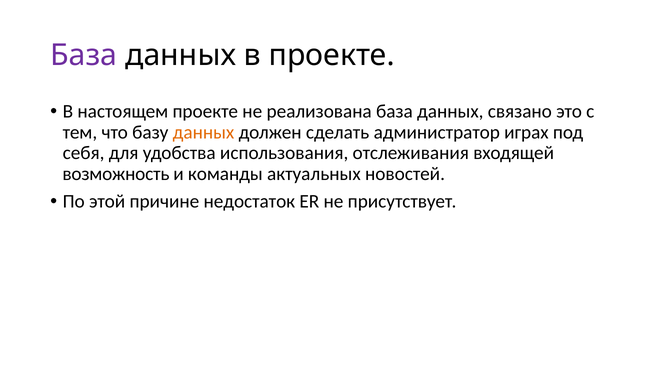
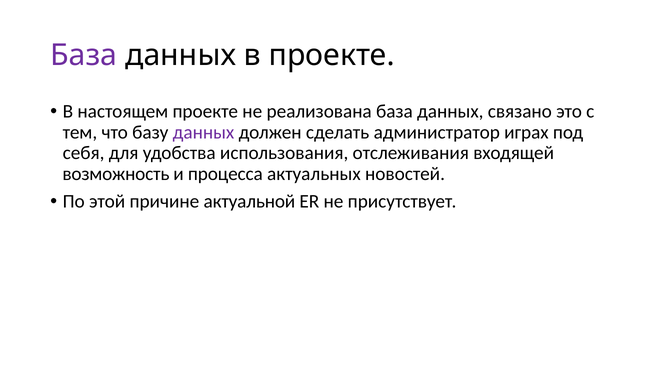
данных at (204, 132) colour: orange -> purple
команды: команды -> процесса
недостаток: недостаток -> актуальной
